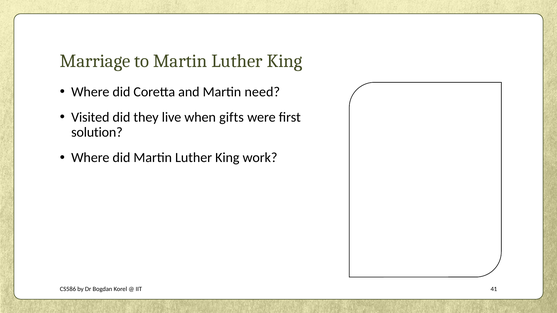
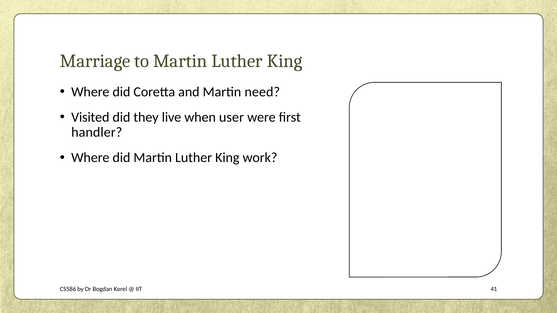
gifts: gifts -> user
solution: solution -> handler
